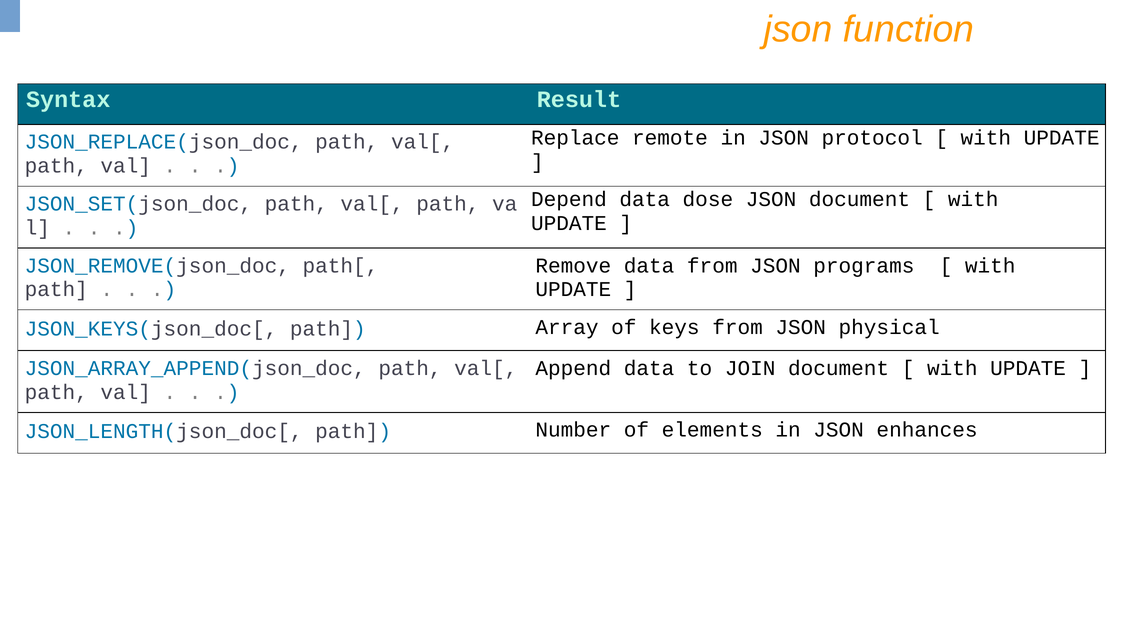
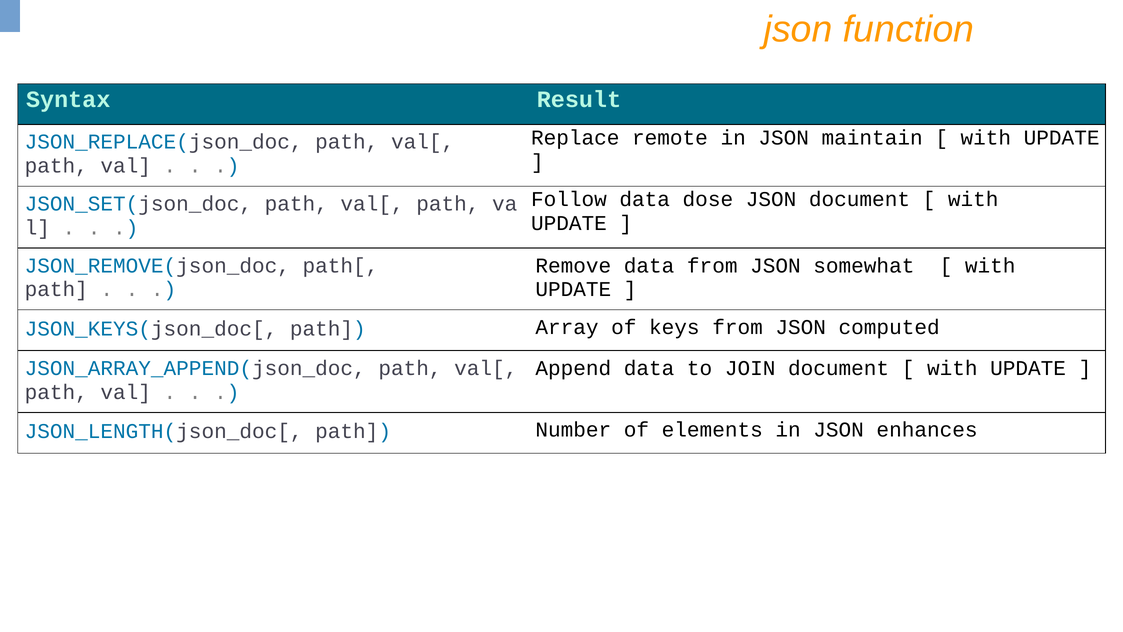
protocol: protocol -> maintain
Depend: Depend -> Follow
programs: programs -> somewhat
physical: physical -> computed
